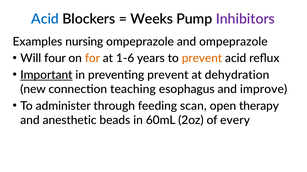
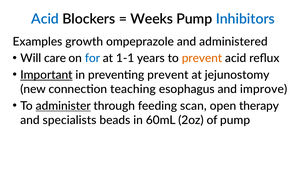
Inhibitors colour: purple -> blue
nursing: nursing -> growth
and ompeprazole: ompeprazole -> administered
four: four -> care
for colour: orange -> blue
1-6: 1-6 -> 1-1
dehydration: dehydration -> jejunostomy
administer underline: none -> present
anesthetic: anesthetic -> specialists
of every: every -> pump
